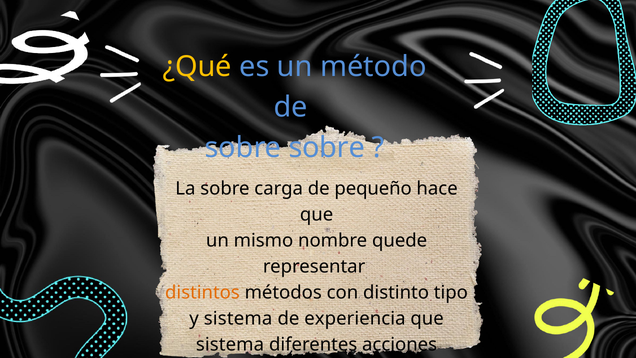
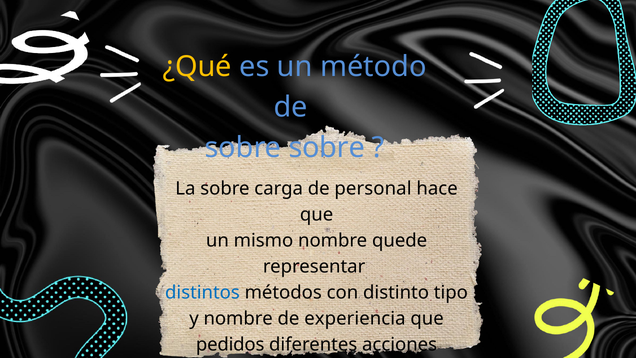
pequeño: pequeño -> personal
distintos colour: orange -> blue
y sistema: sistema -> nombre
sistema at (230, 345): sistema -> pedidos
